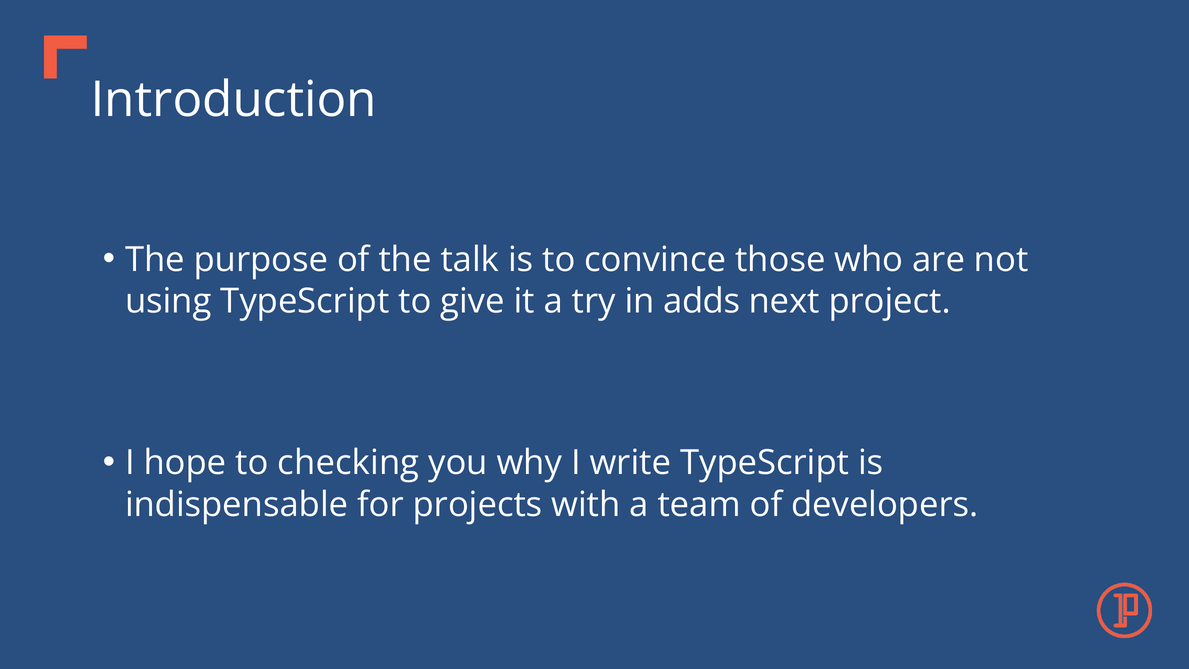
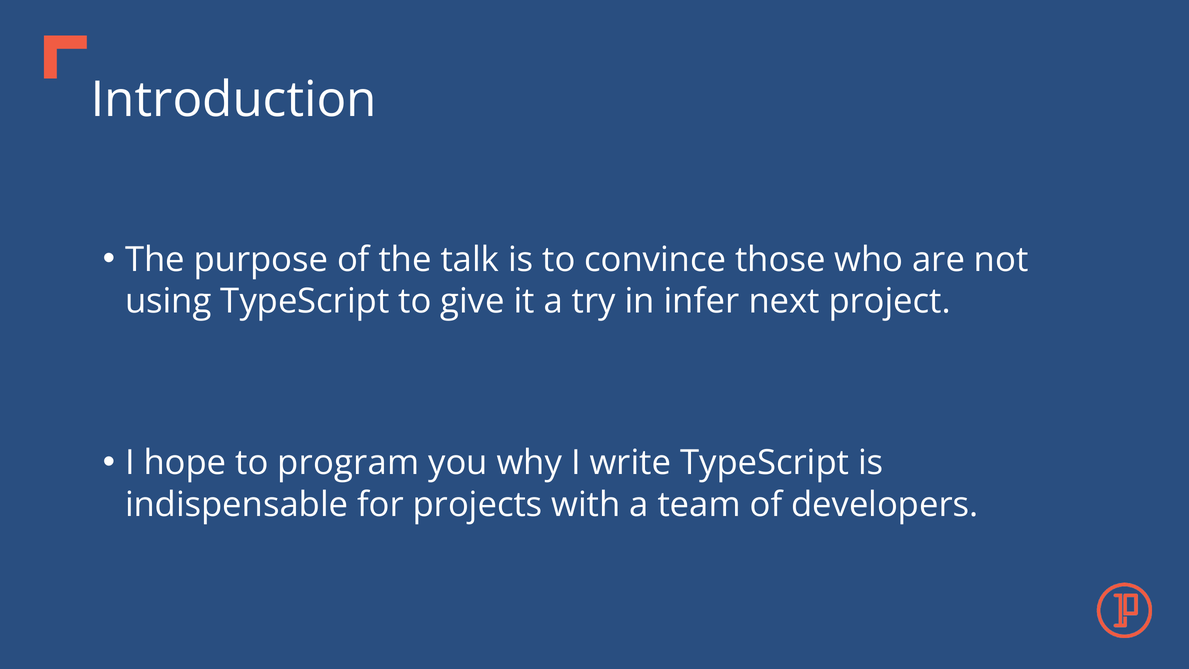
adds: adds -> infer
checking: checking -> program
